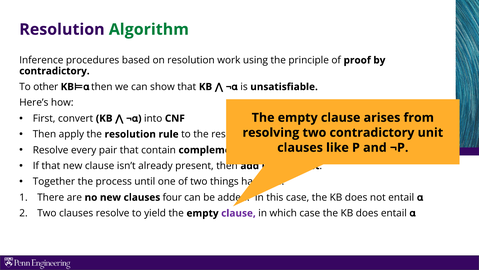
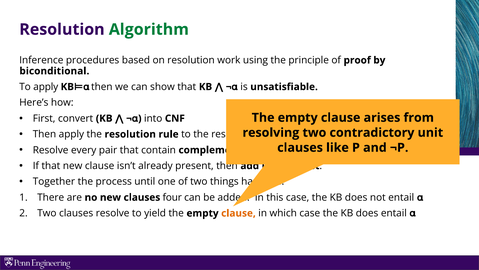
contradictory at (54, 71): contradictory -> biconditional
To other: other -> apply
clause at (238, 213) colour: purple -> orange
